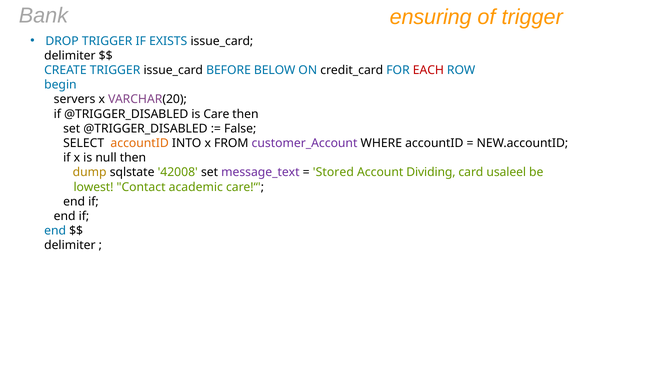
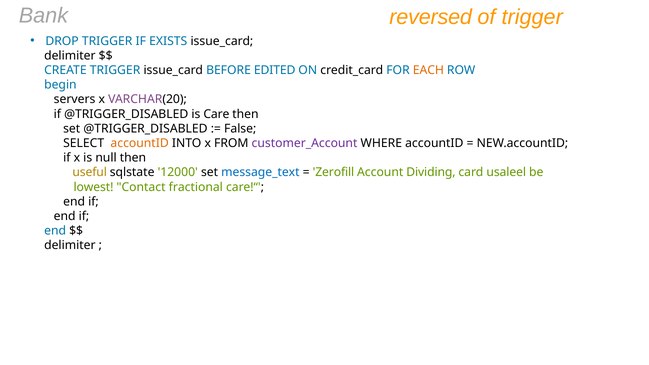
ensuring: ensuring -> reversed
BELOW: BELOW -> EDITED
EACH colour: red -> orange
dump: dump -> useful
42008: 42008 -> 12000
message_text colour: purple -> blue
Stored: Stored -> Zerofill
academic: academic -> fractional
